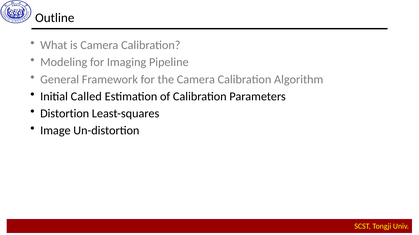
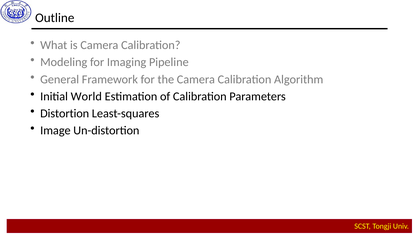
Called: Called -> World
